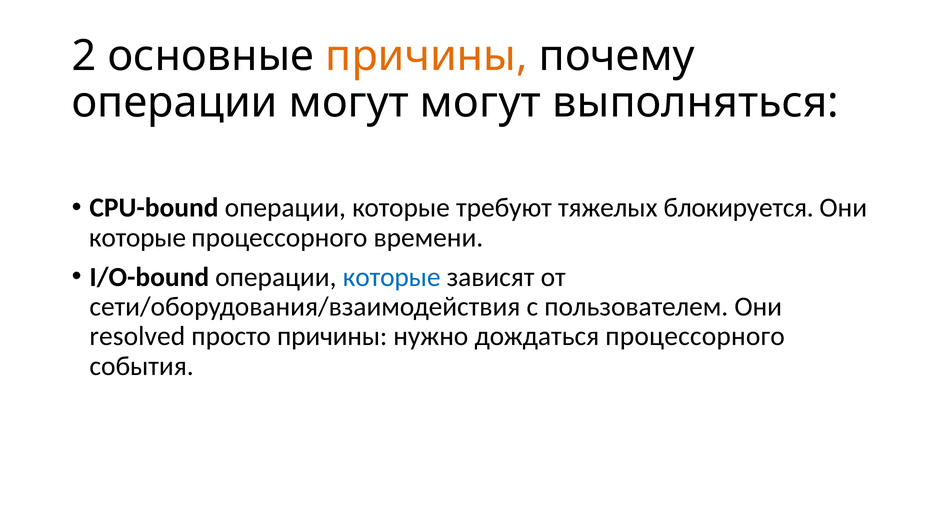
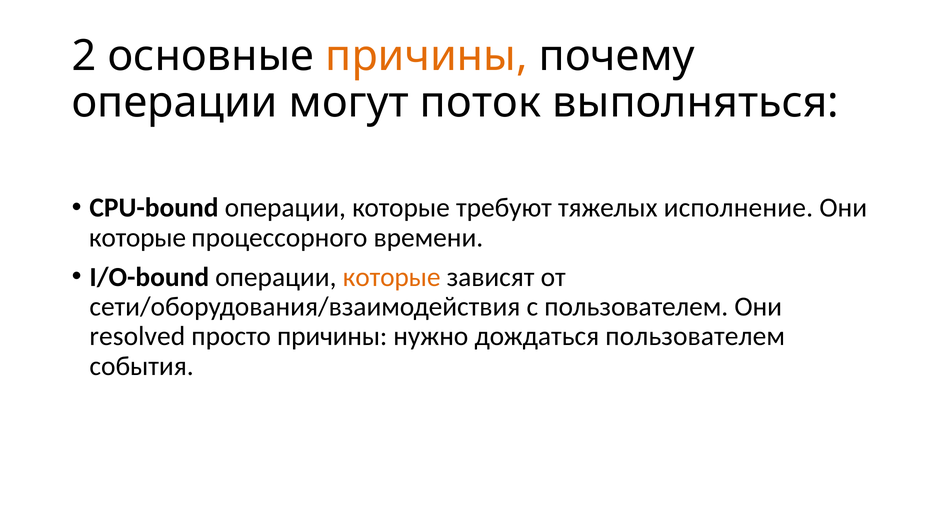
могут могут: могут -> поток
блокируется: блокируется -> исполнение
которые at (392, 277) colour: blue -> orange
дождаться процессорного: процессорного -> пользователем
